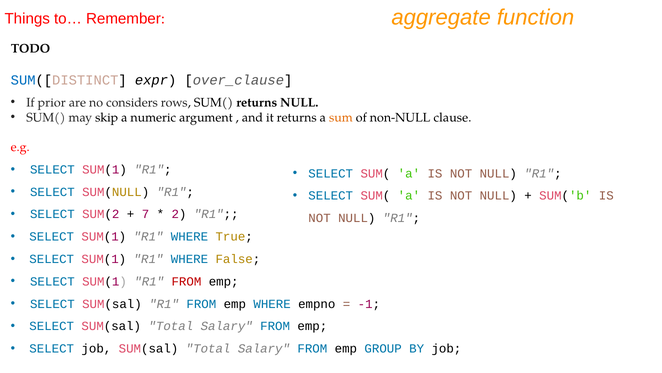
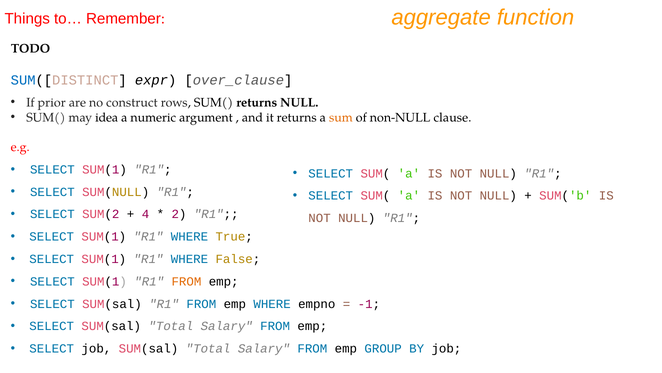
considers: considers -> construct
skip: skip -> idea
7: 7 -> 4
FROM at (186, 281) colour: red -> orange
